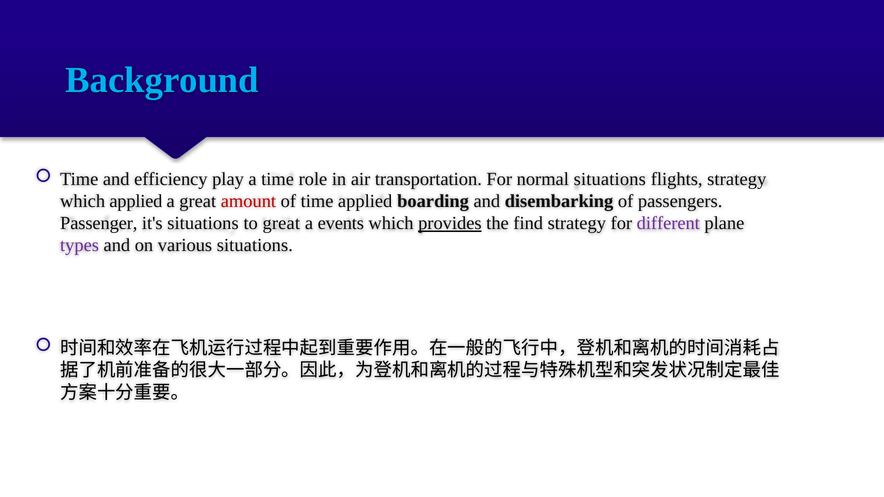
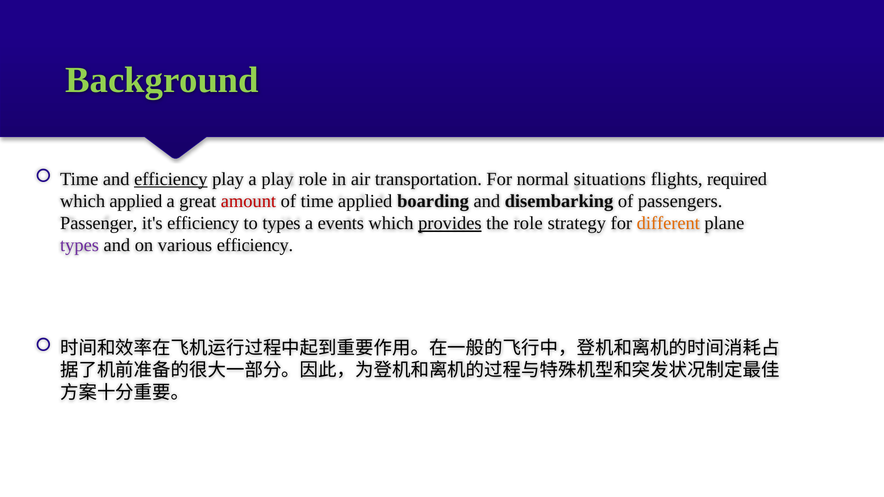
Background colour: light blue -> light green
efficiency at (171, 179) underline: none -> present
a time: time -> play
flights strategy: strategy -> required
it's situations: situations -> efficiency
to great: great -> types
the find: find -> role
different colour: purple -> orange
various situations: situations -> efficiency
